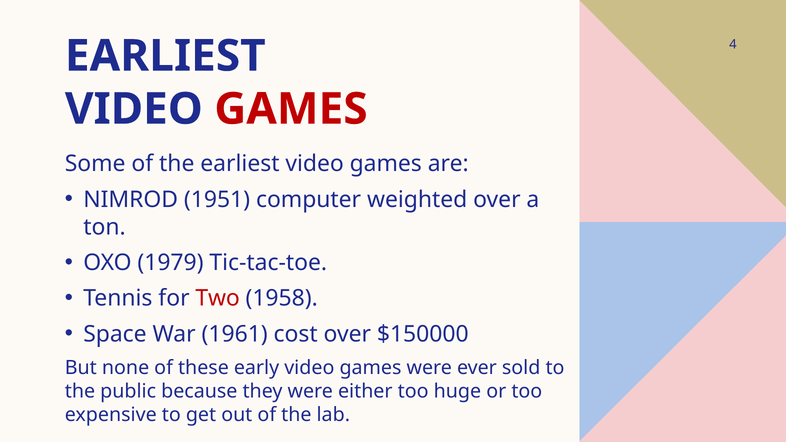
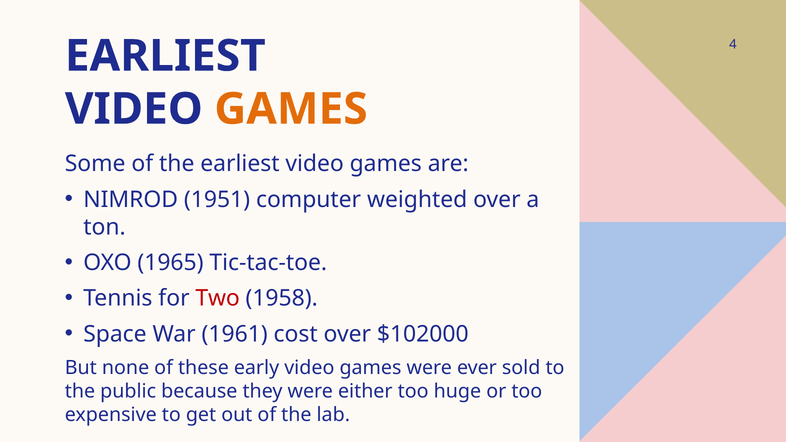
GAMES at (291, 109) colour: red -> orange
1979: 1979 -> 1965
$150000: $150000 -> $102000
